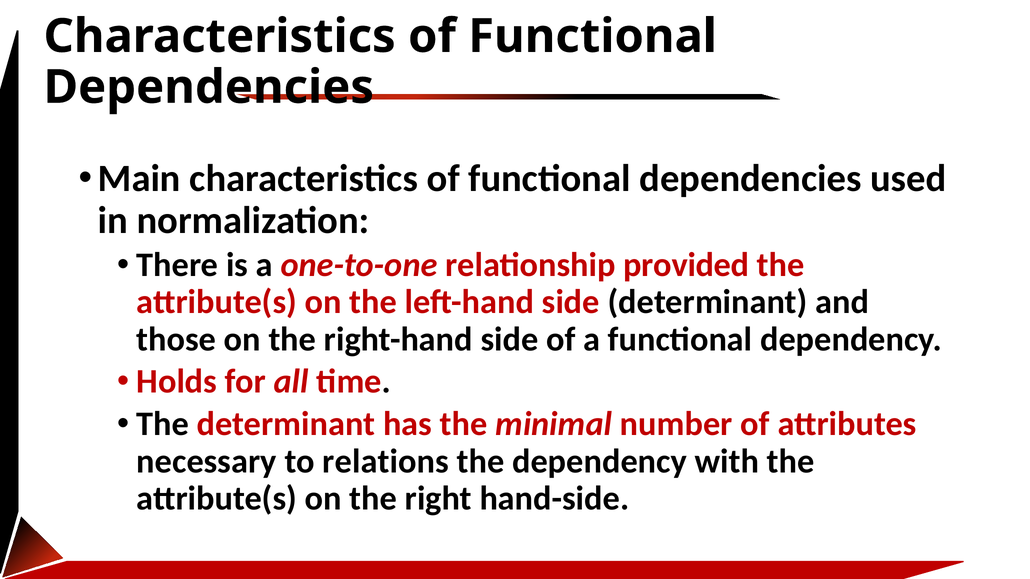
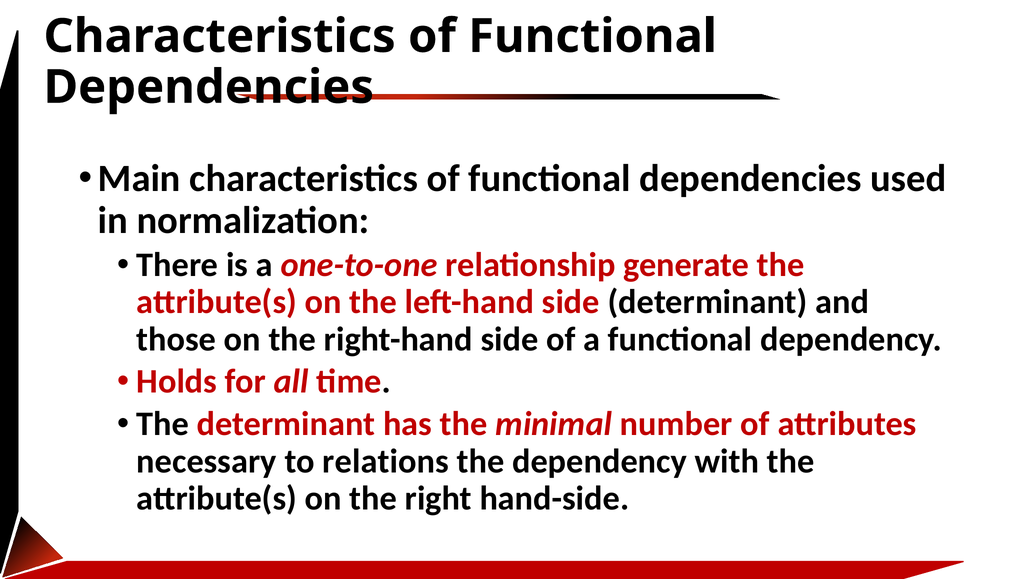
provided: provided -> generate
